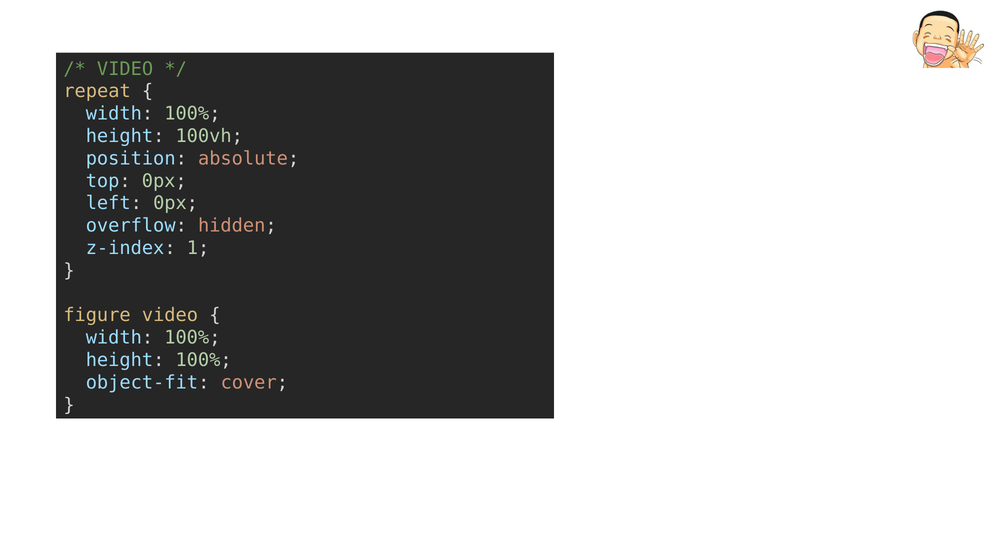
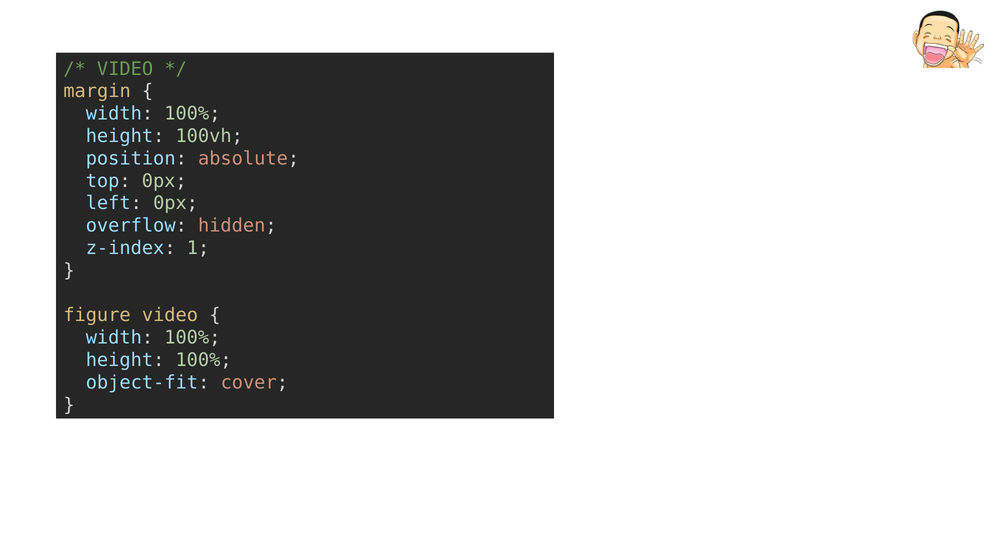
repeat: repeat -> margin
